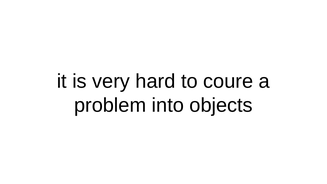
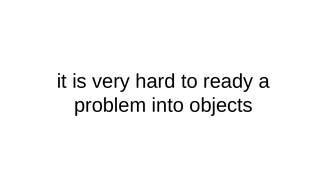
coure: coure -> ready
